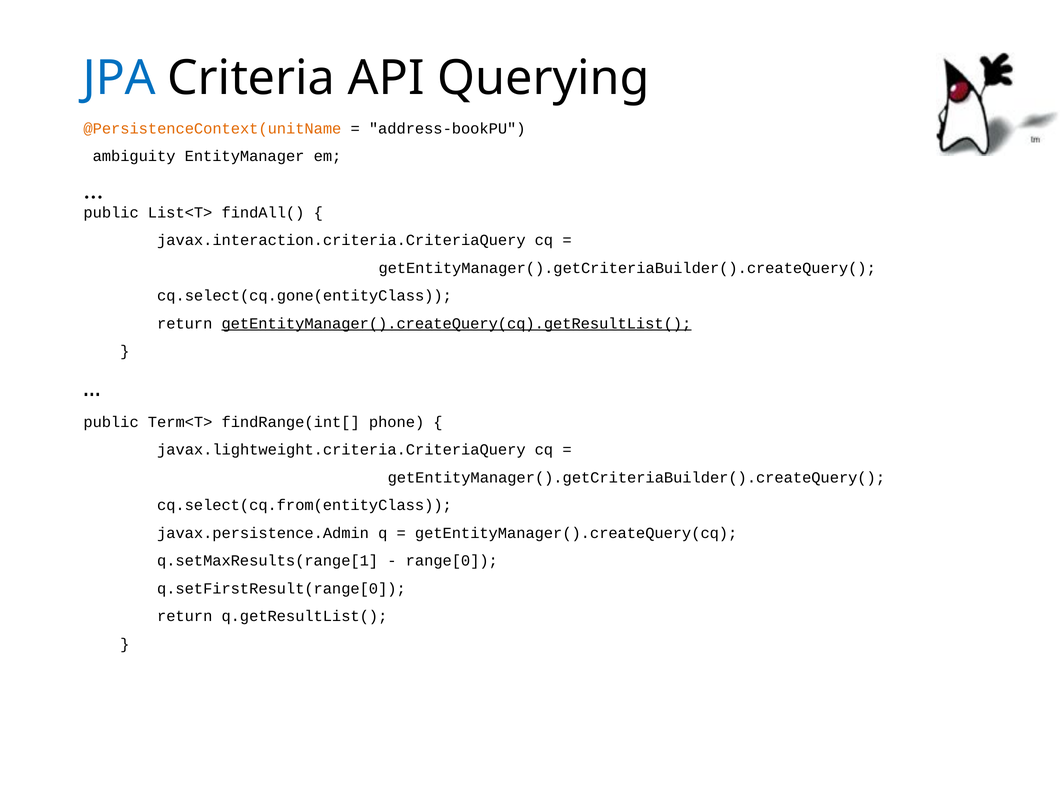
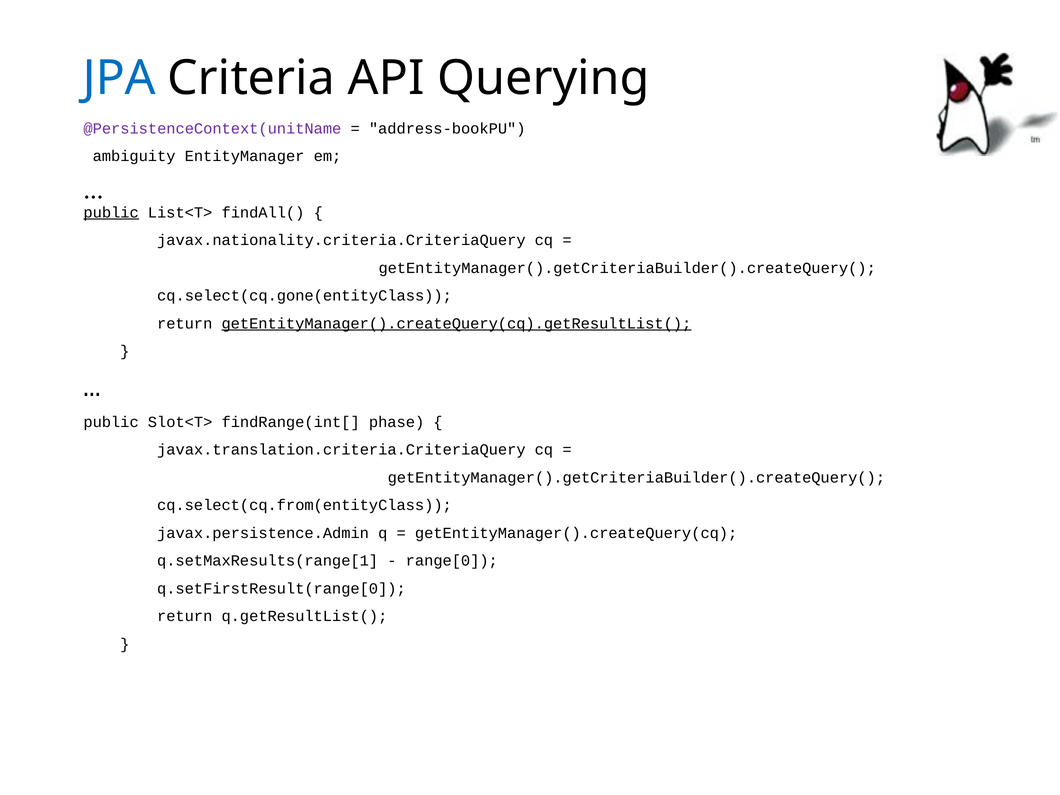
@PersistenceContext(unitName colour: orange -> purple
public at (111, 213) underline: none -> present
javax.interaction.criteria.CriteriaQuery: javax.interaction.criteria.CriteriaQuery -> javax.nationality.criteria.CriteriaQuery
Term<T>: Term<T> -> Slot<T>
phone: phone -> phase
javax.lightweight.criteria.CriteriaQuery: javax.lightweight.criteria.CriteriaQuery -> javax.translation.criteria.CriteriaQuery
